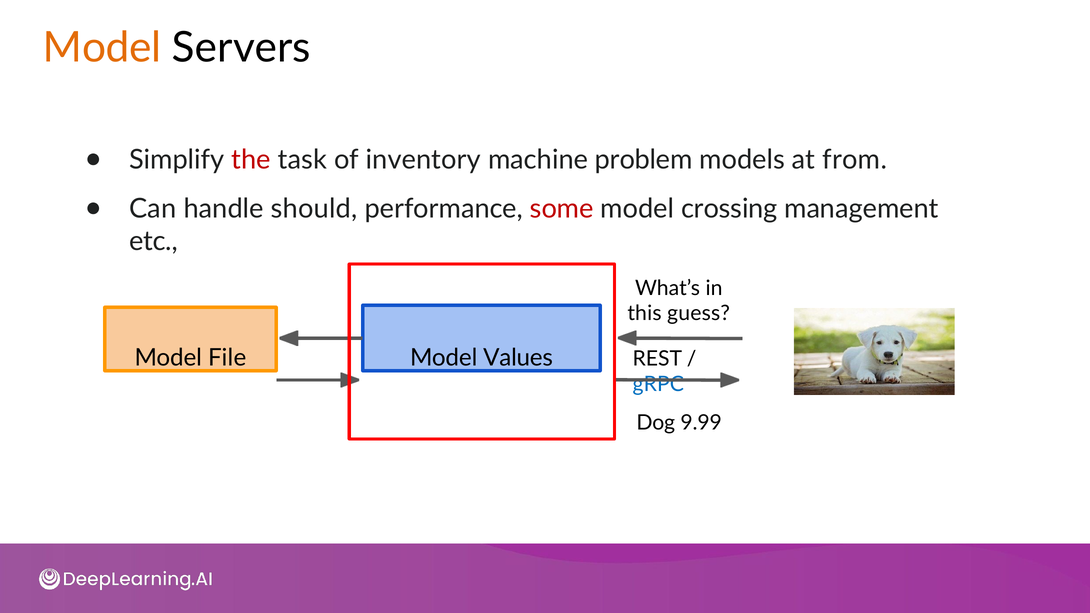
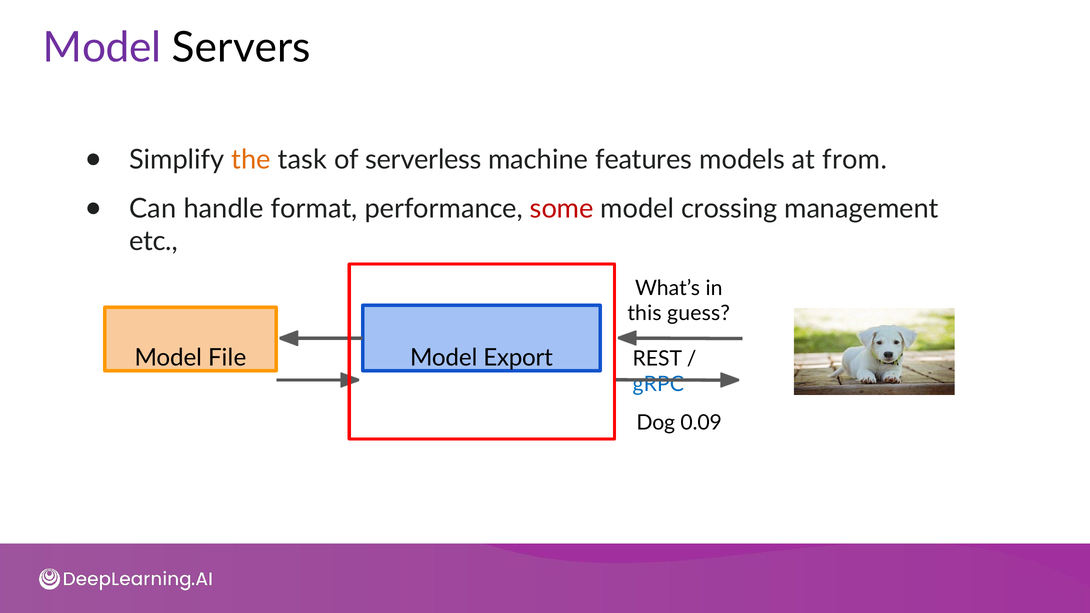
Model at (102, 48) colour: orange -> purple
the colour: red -> orange
inventory: inventory -> serverless
problem: problem -> features
should: should -> format
Values: Values -> Export
9.99: 9.99 -> 0.09
